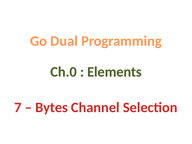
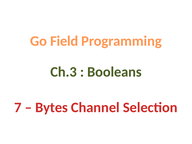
Dual: Dual -> Field
Ch.0: Ch.0 -> Ch.3
Elements: Elements -> Booleans
